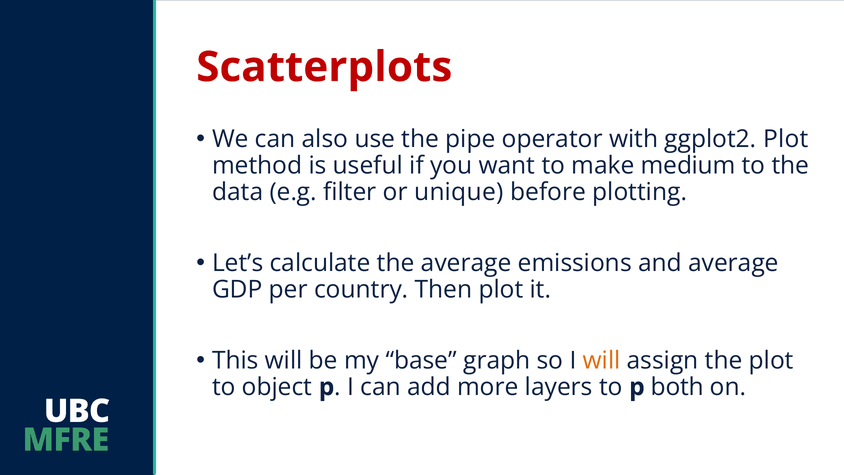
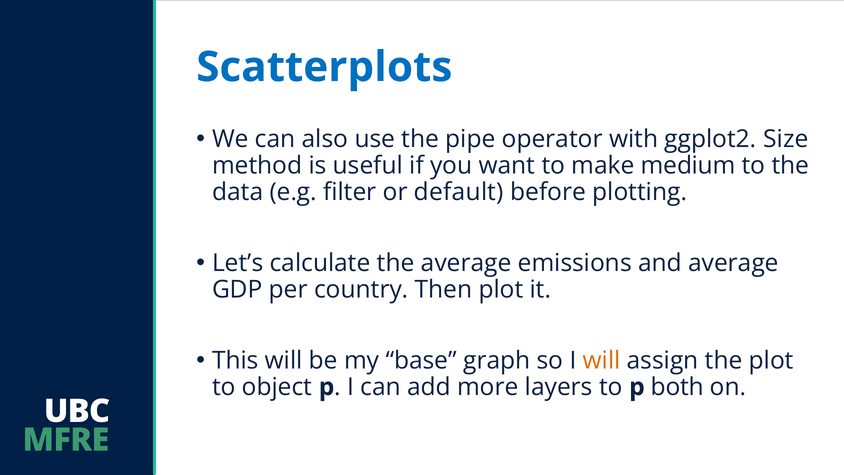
Scatterplots colour: red -> blue
ggplot2 Plot: Plot -> Size
unique: unique -> default
